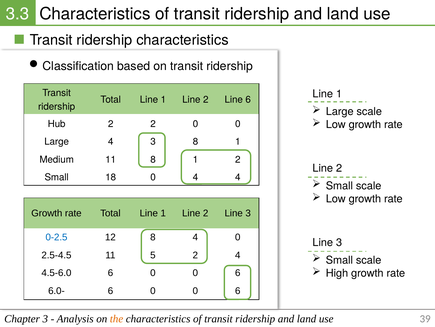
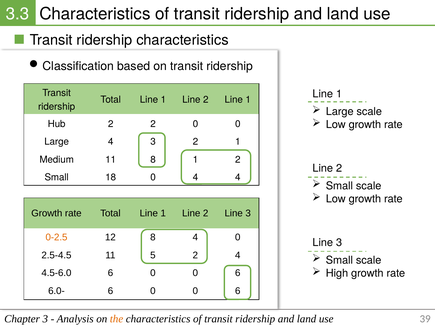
2 Line 6: 6 -> 1
3 8: 8 -> 2
0-2.5 colour: blue -> orange
